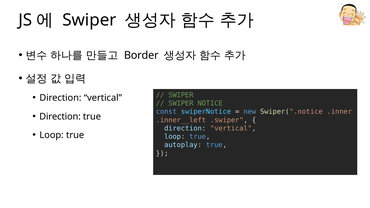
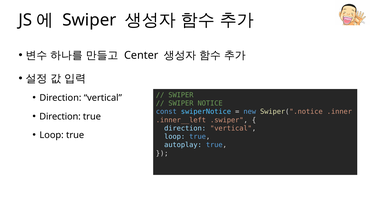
Border: Border -> Center
